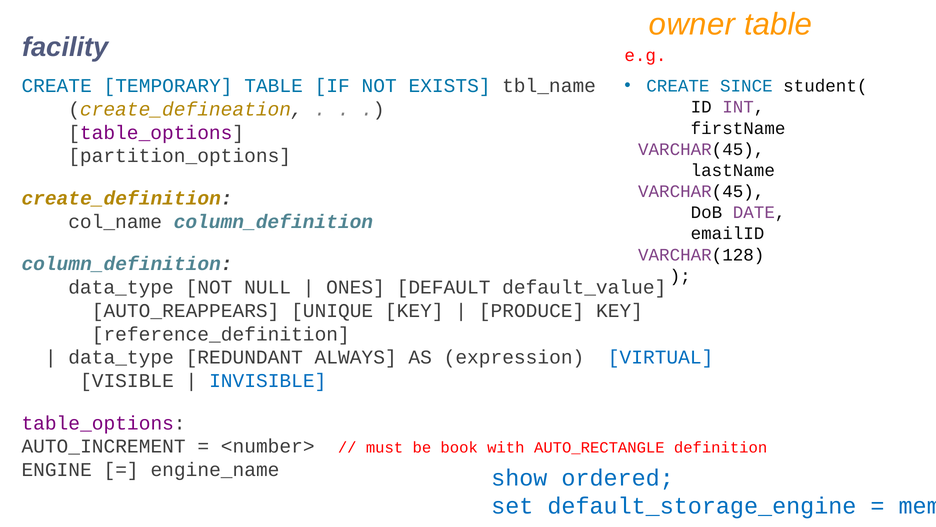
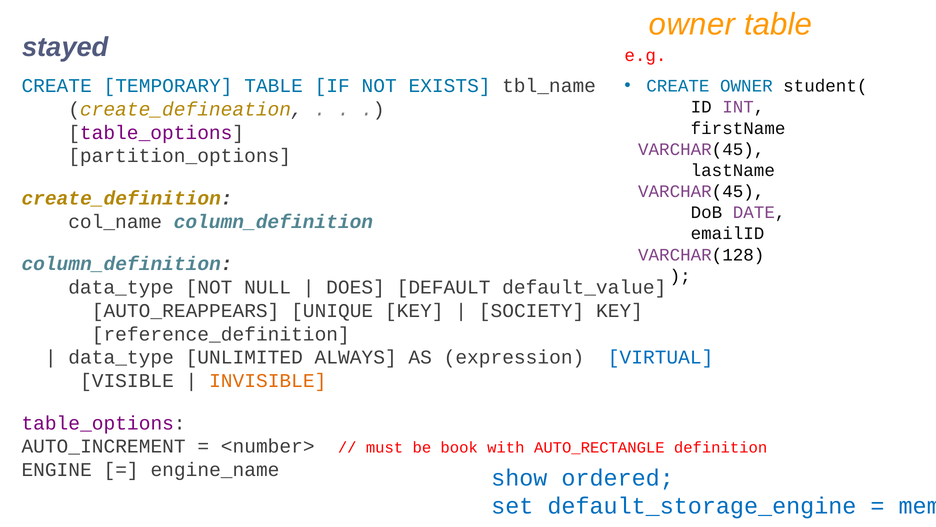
facility: facility -> stayed
CREATE SINCE: SINCE -> OWNER
ONES: ONES -> DOES
PRODUCE: PRODUCE -> SOCIETY
REDUNDANT: REDUNDANT -> UNLIMITED
INVISIBLE colour: blue -> orange
